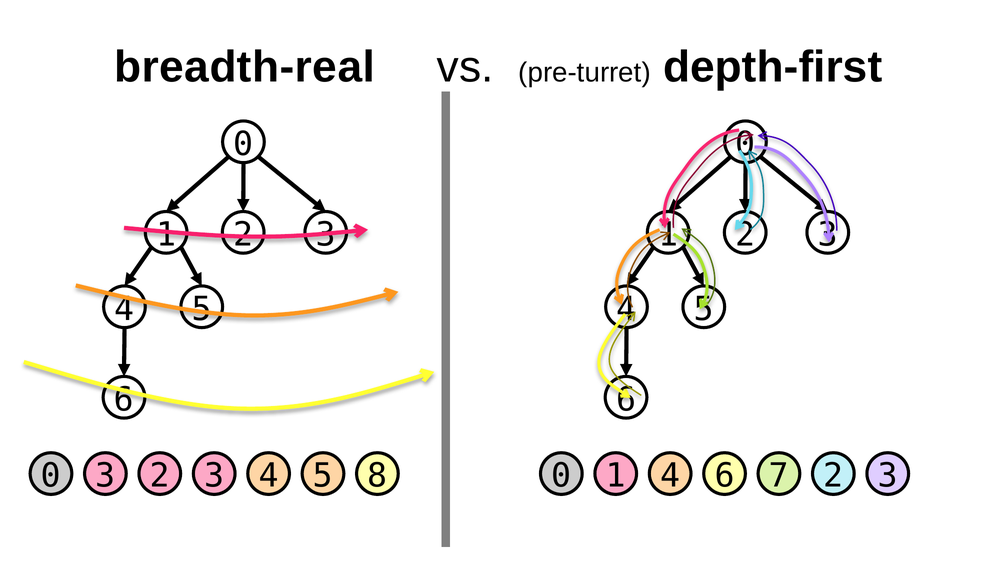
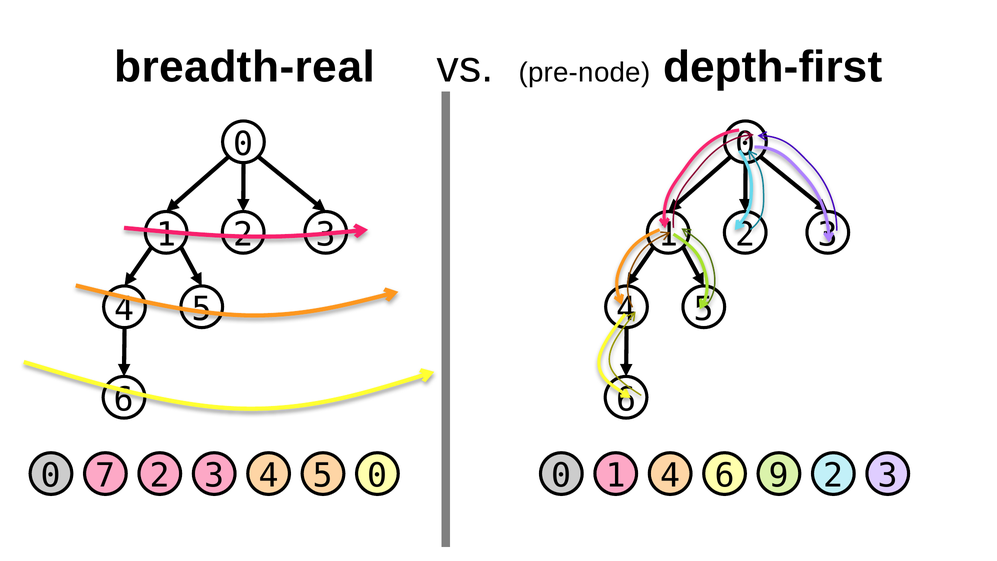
pre-turret: pre-turret -> pre-node
0 3: 3 -> 7
5 8: 8 -> 0
7: 7 -> 9
